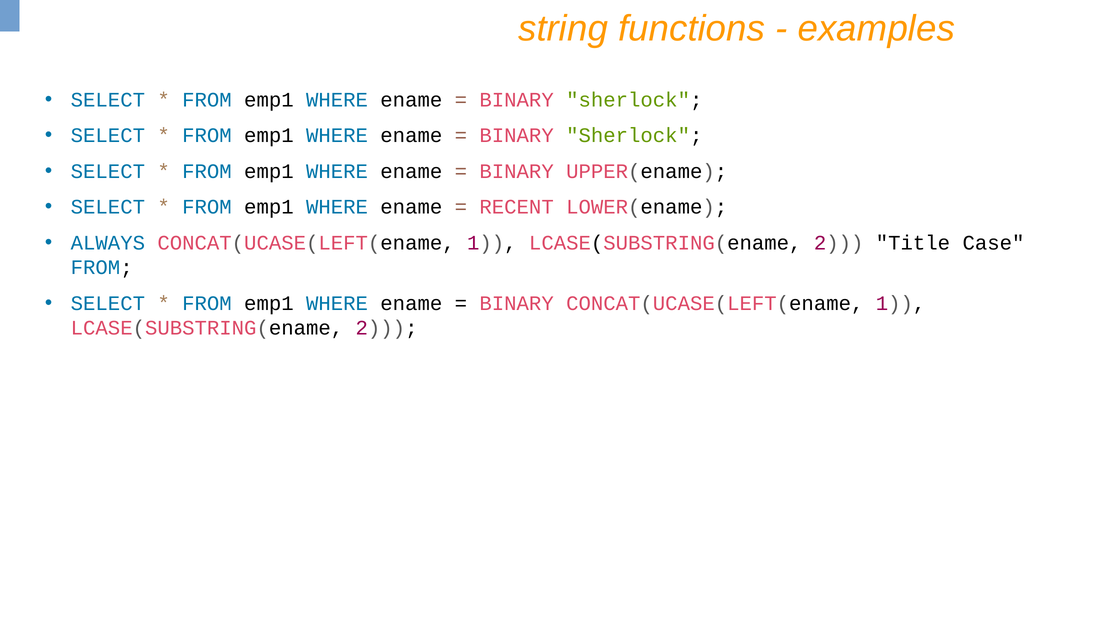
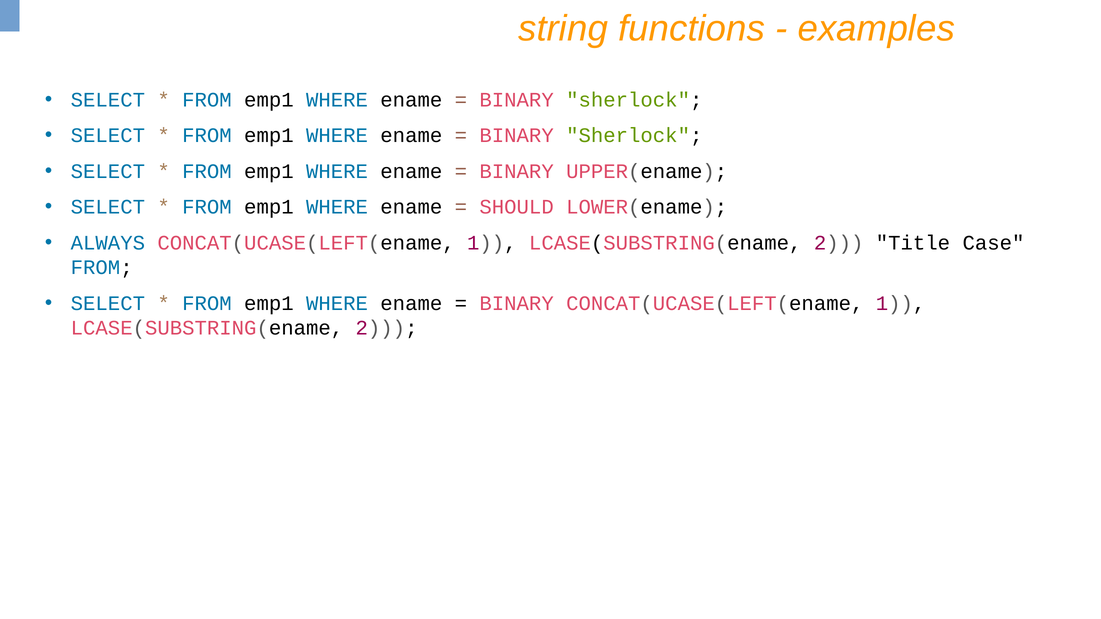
RECENT: RECENT -> SHOULD
